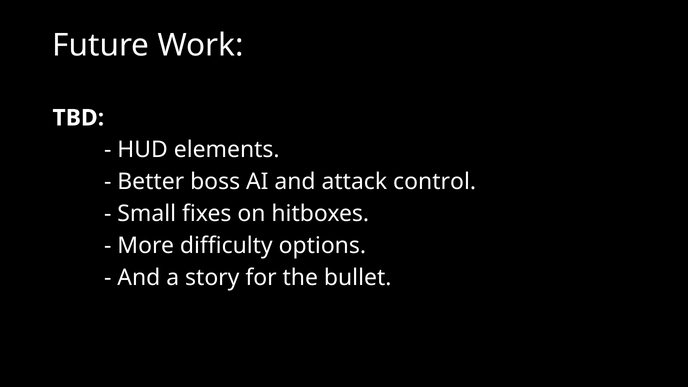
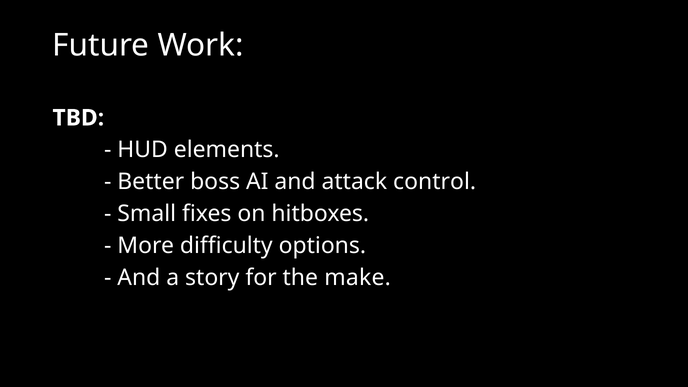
bullet: bullet -> make
